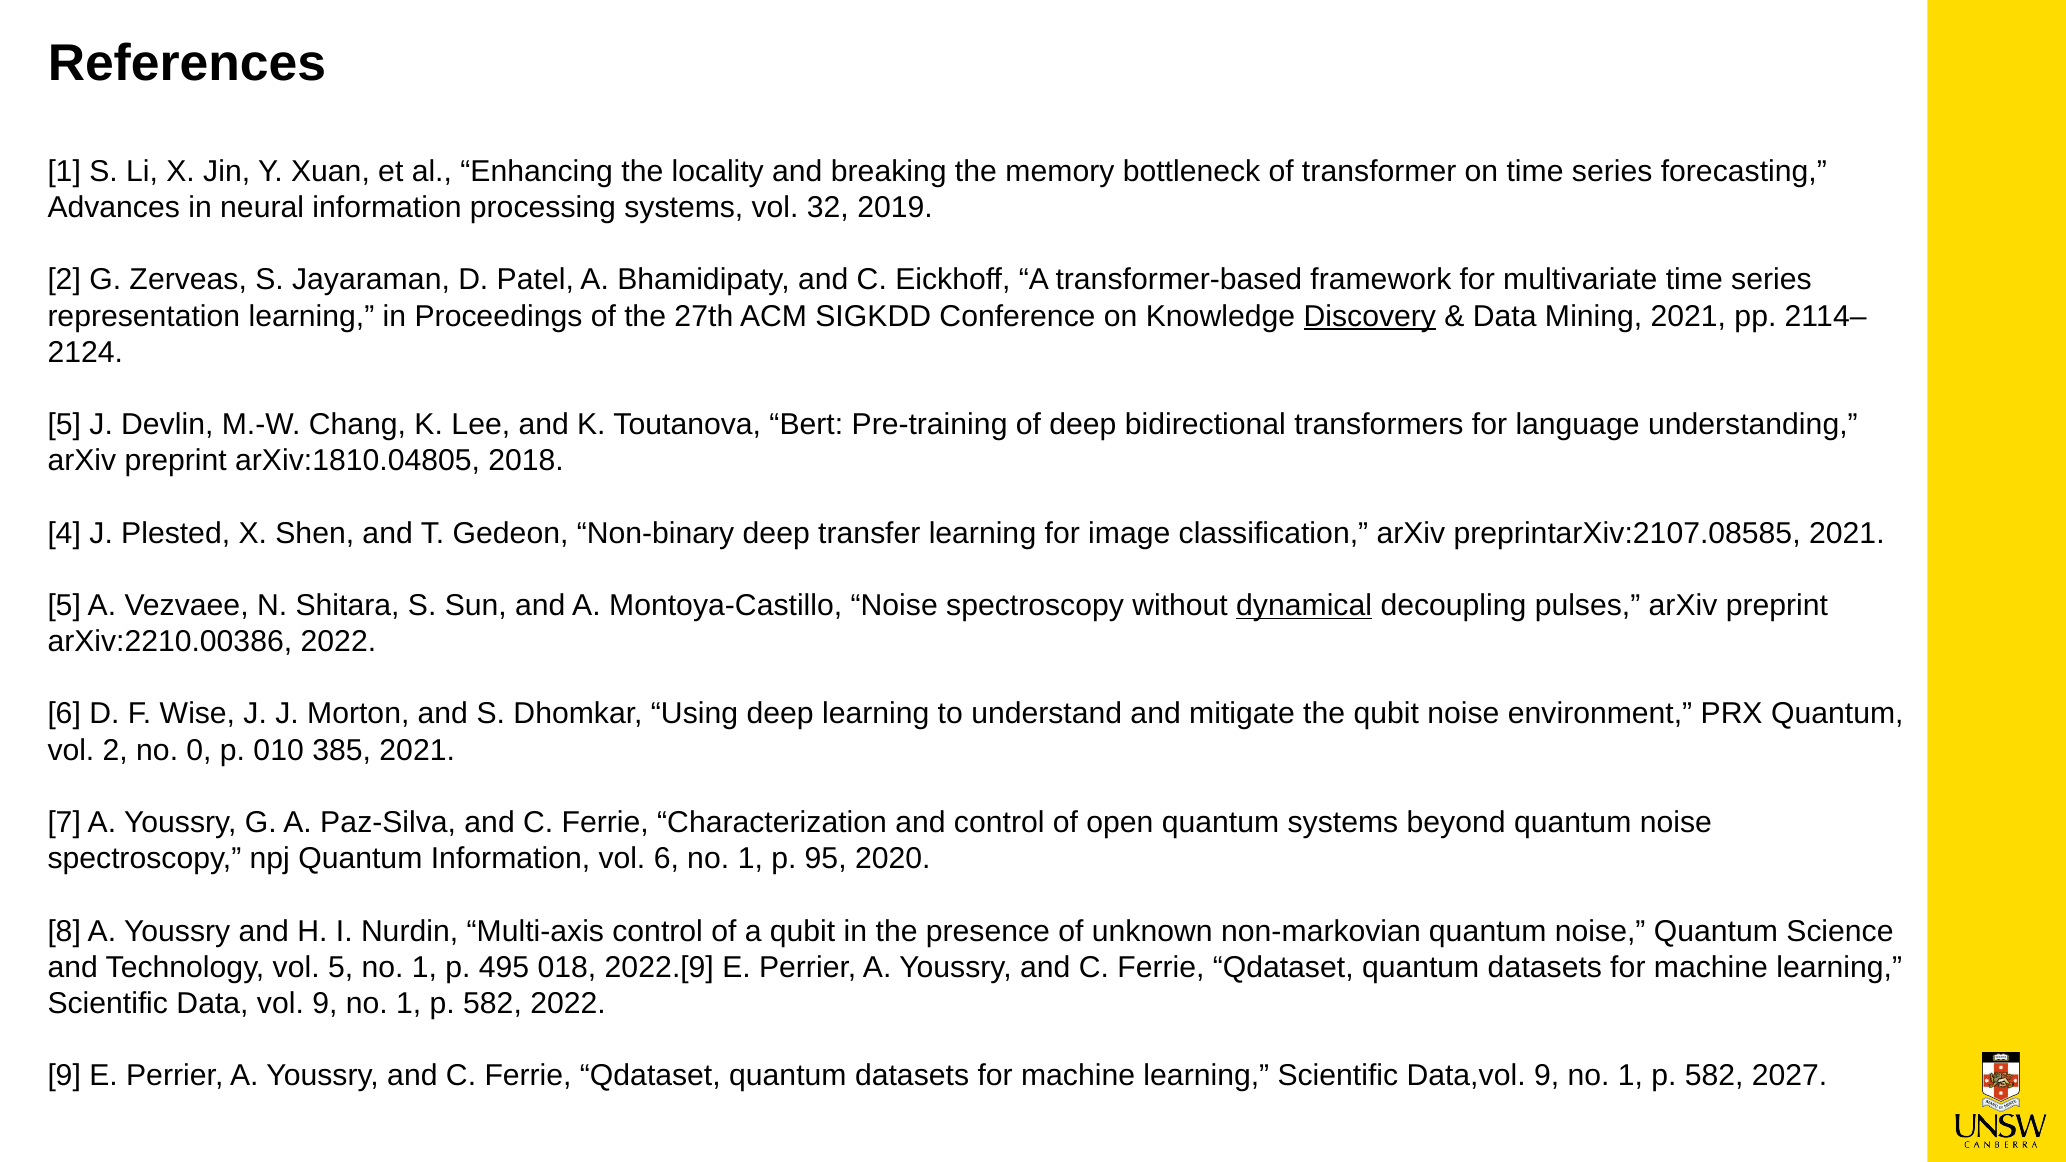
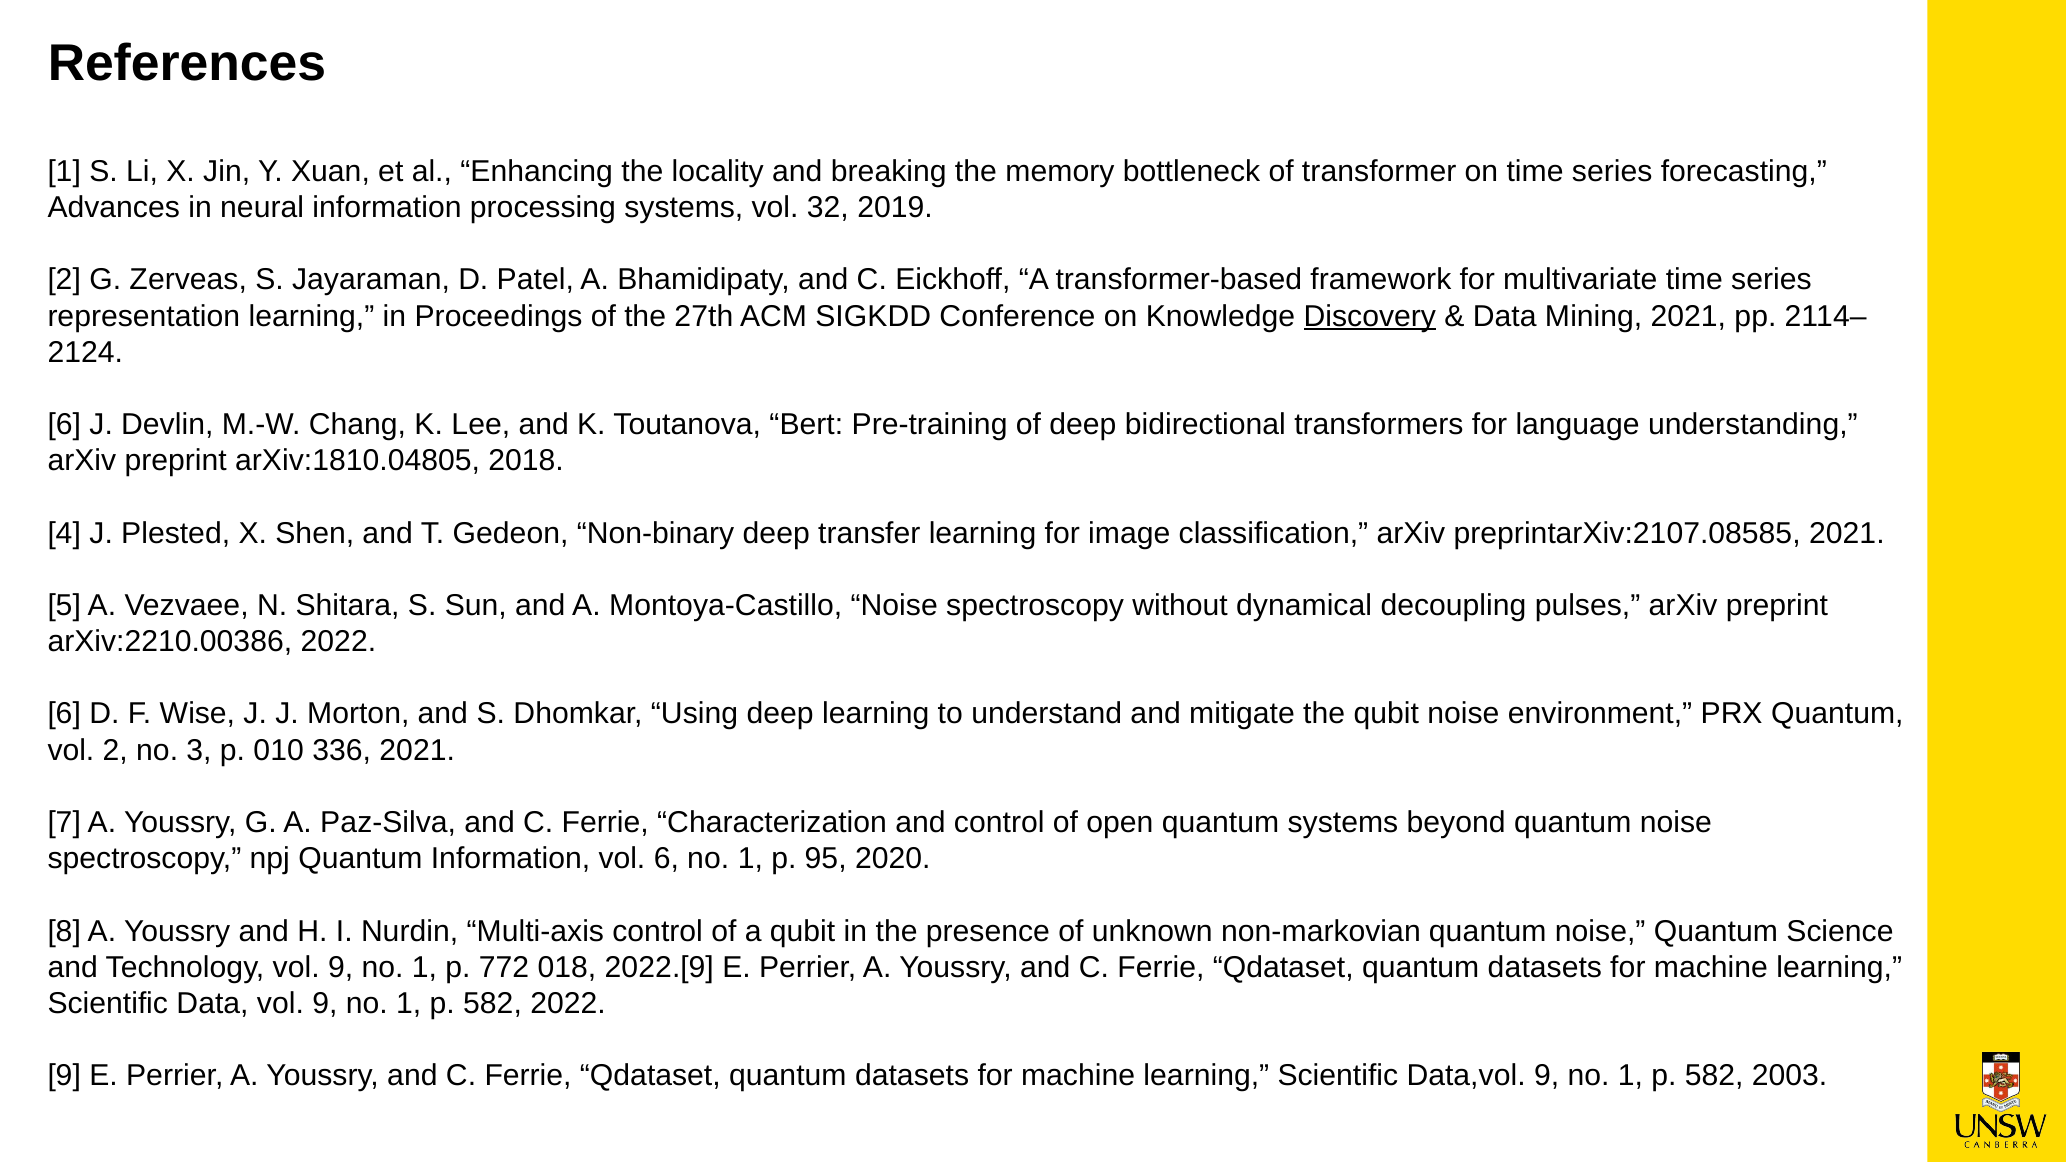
5 at (64, 425): 5 -> 6
dynamical underline: present -> none
0: 0 -> 3
385: 385 -> 336
Technology vol 5: 5 -> 9
495: 495 -> 772
2027: 2027 -> 2003
